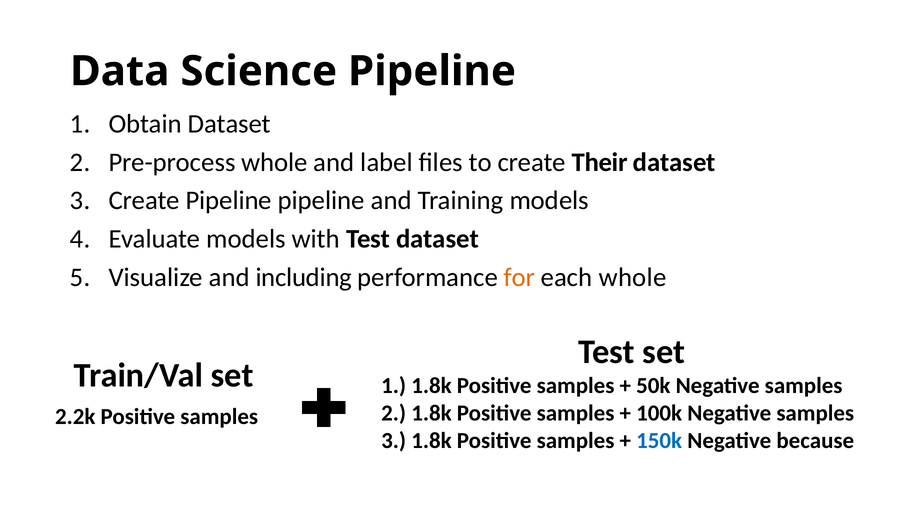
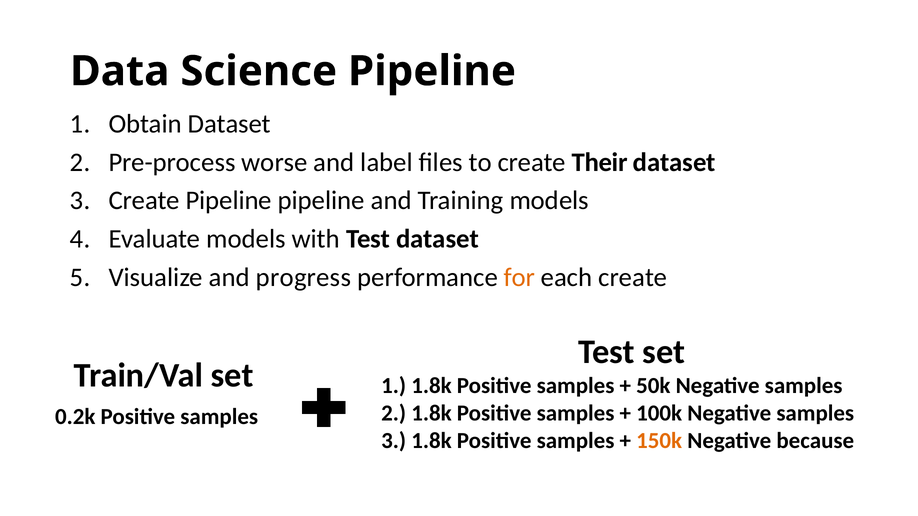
Pre-process whole: whole -> worse
including: including -> progress
each whole: whole -> create
2.2k: 2.2k -> 0.2k
150k colour: blue -> orange
